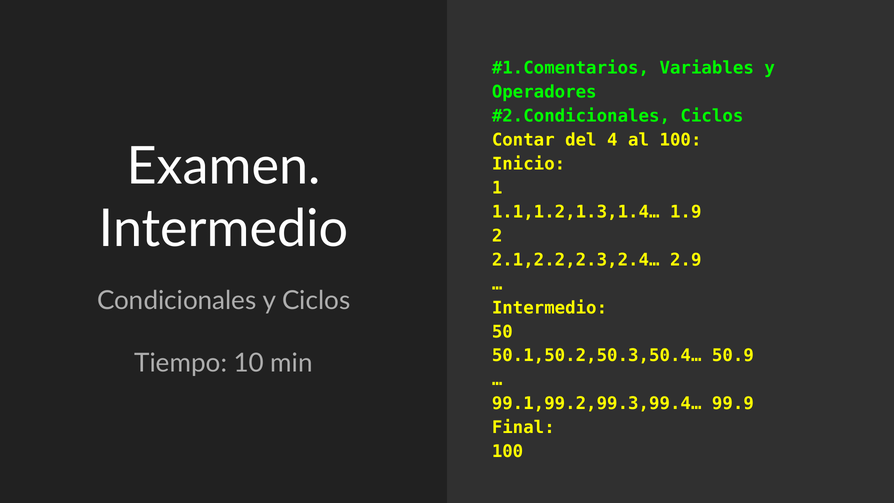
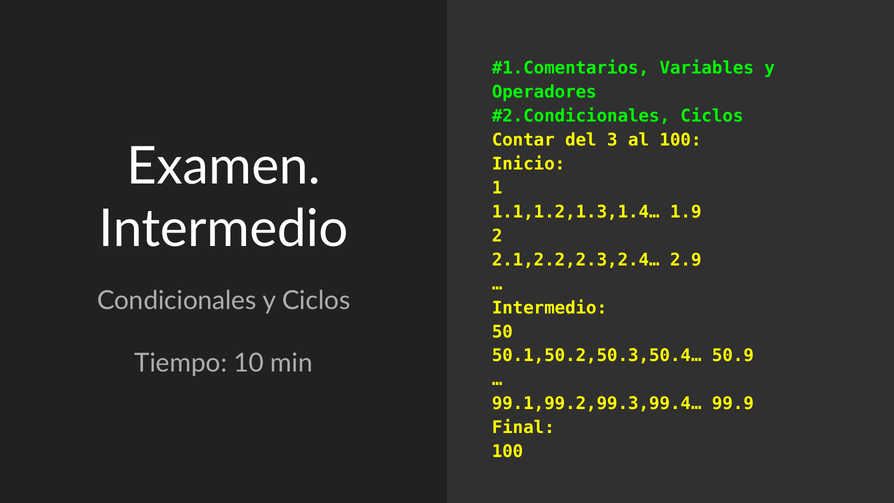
4: 4 -> 3
